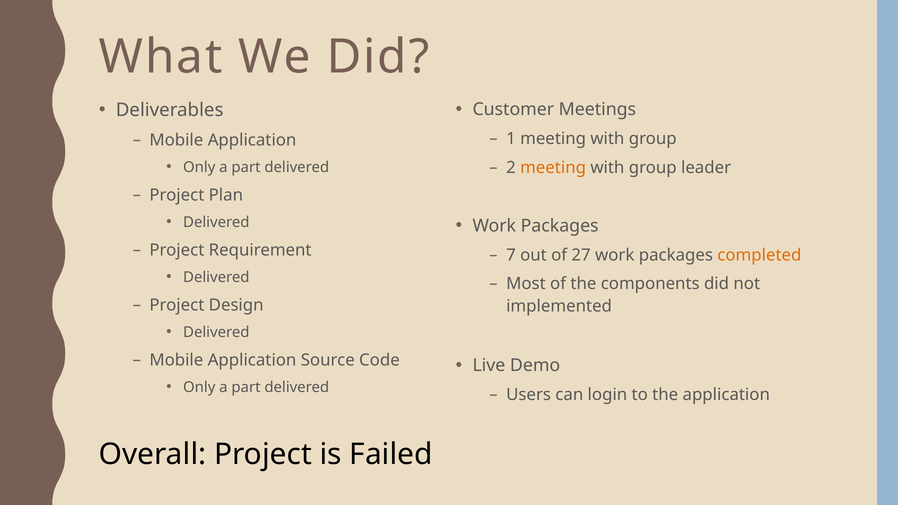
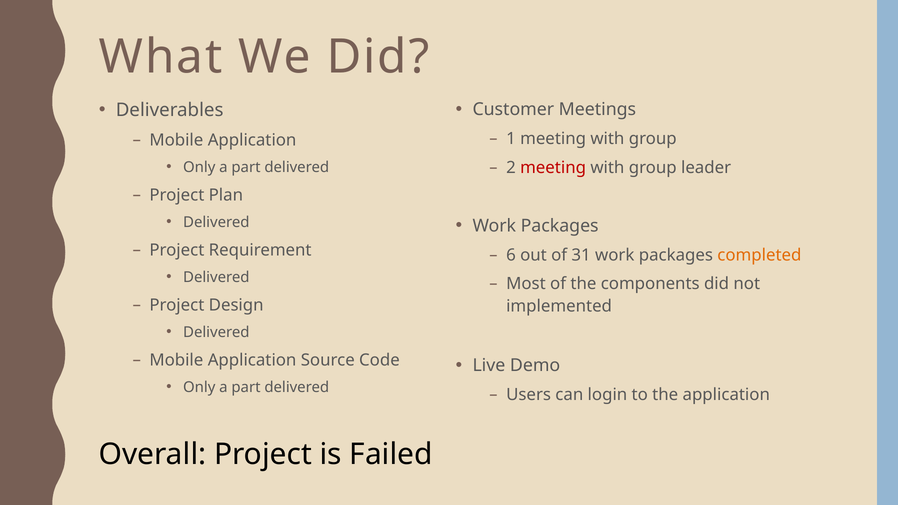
meeting at (553, 168) colour: orange -> red
7: 7 -> 6
27: 27 -> 31
